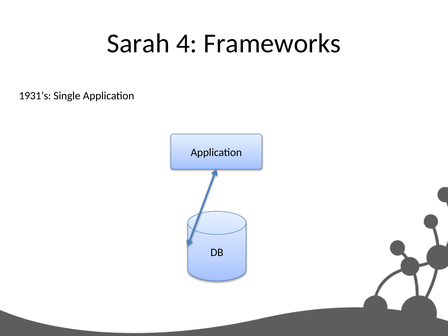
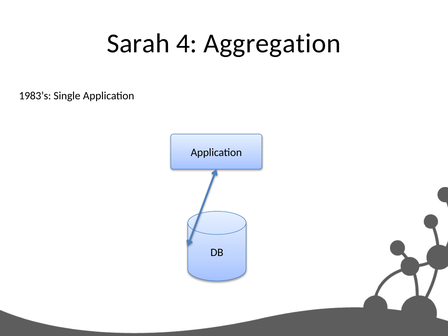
Frameworks: Frameworks -> Aggregation
1931’s: 1931’s -> 1983’s
